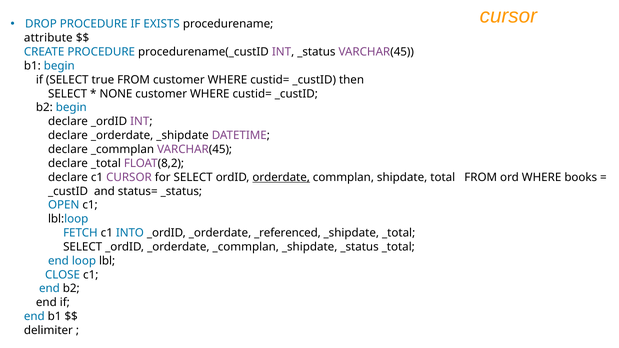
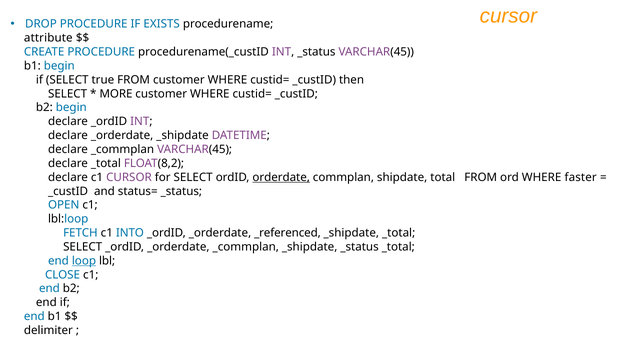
NONE: NONE -> MORE
books: books -> faster
loop underline: none -> present
